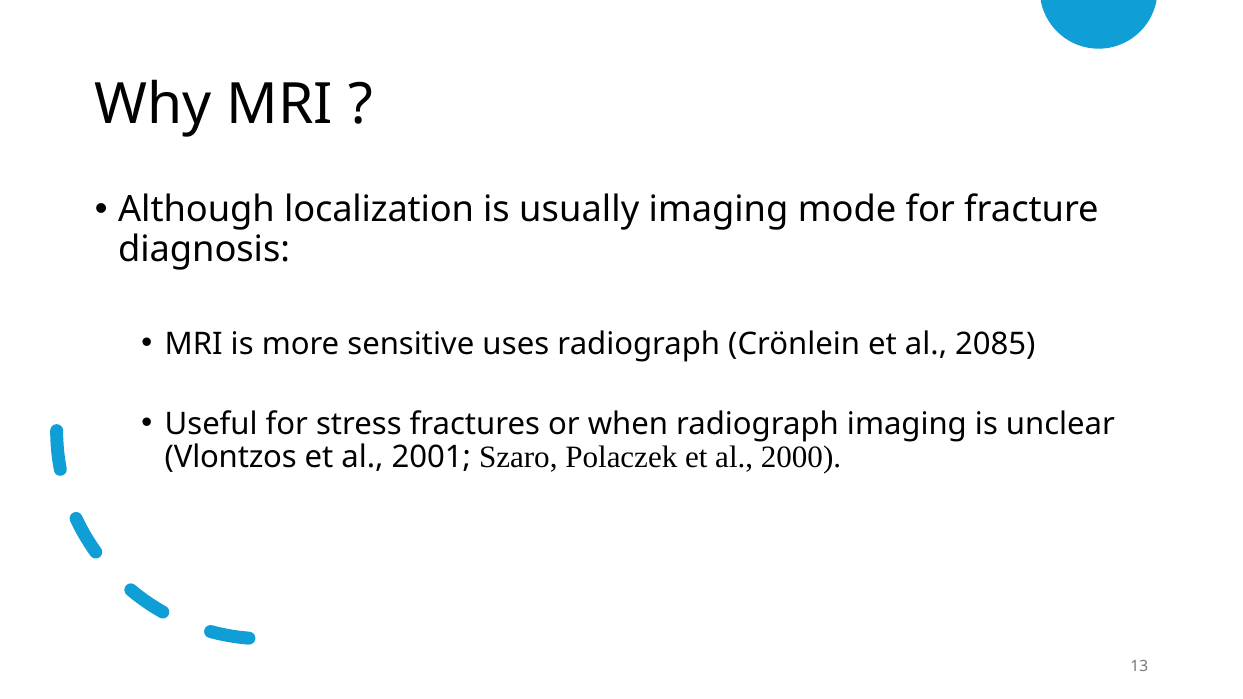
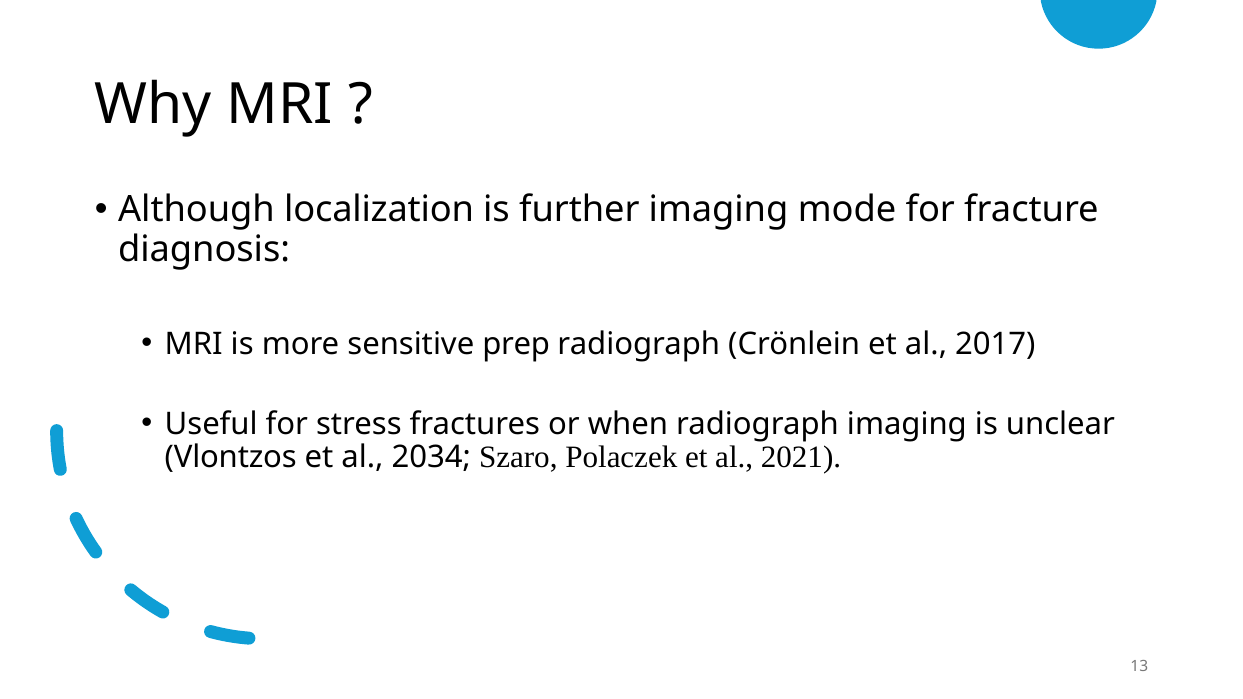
usually: usually -> further
uses: uses -> prep
2085: 2085 -> 2017
2001: 2001 -> 2034
2000: 2000 -> 2021
